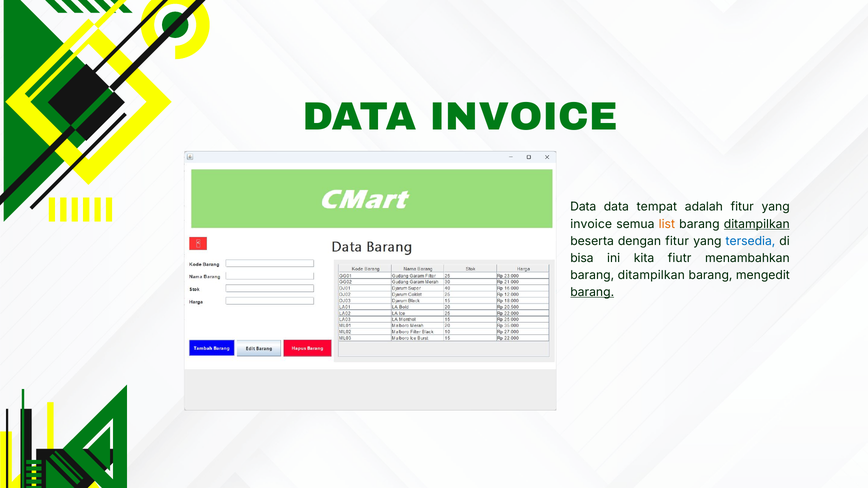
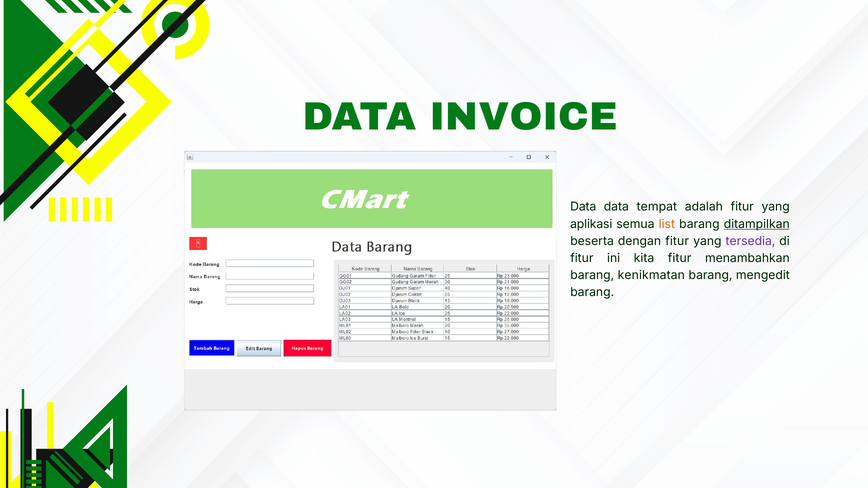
invoice at (591, 224): invoice -> aplikasi
tersedia colour: blue -> purple
bisa at (582, 258): bisa -> fitur
kita fiutr: fiutr -> fitur
ditampilkan at (651, 275): ditampilkan -> kenikmatan
barang at (592, 292) underline: present -> none
